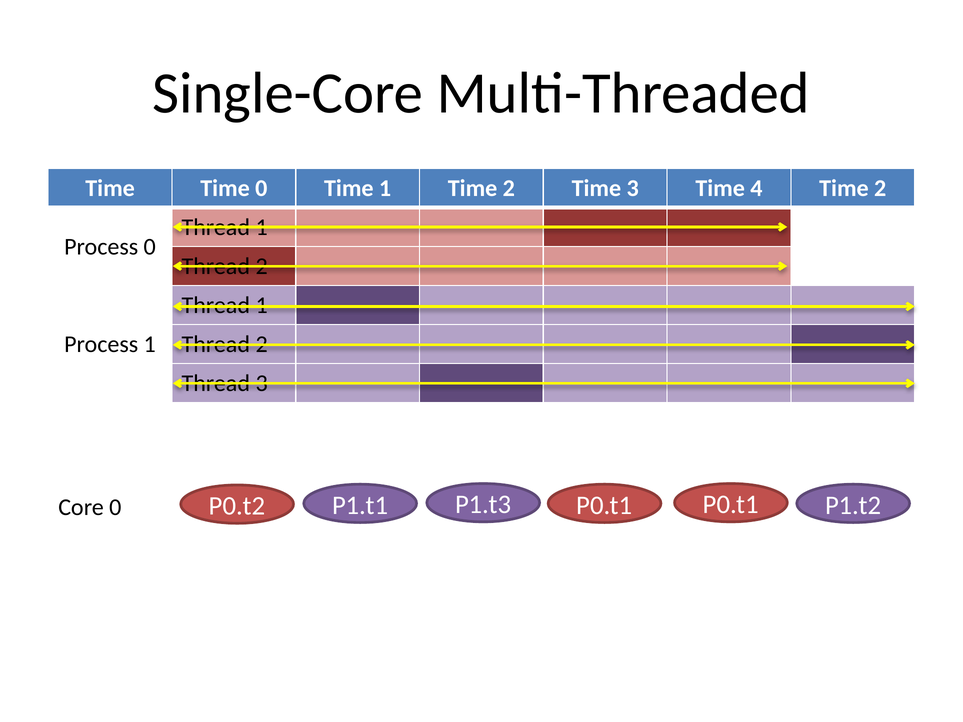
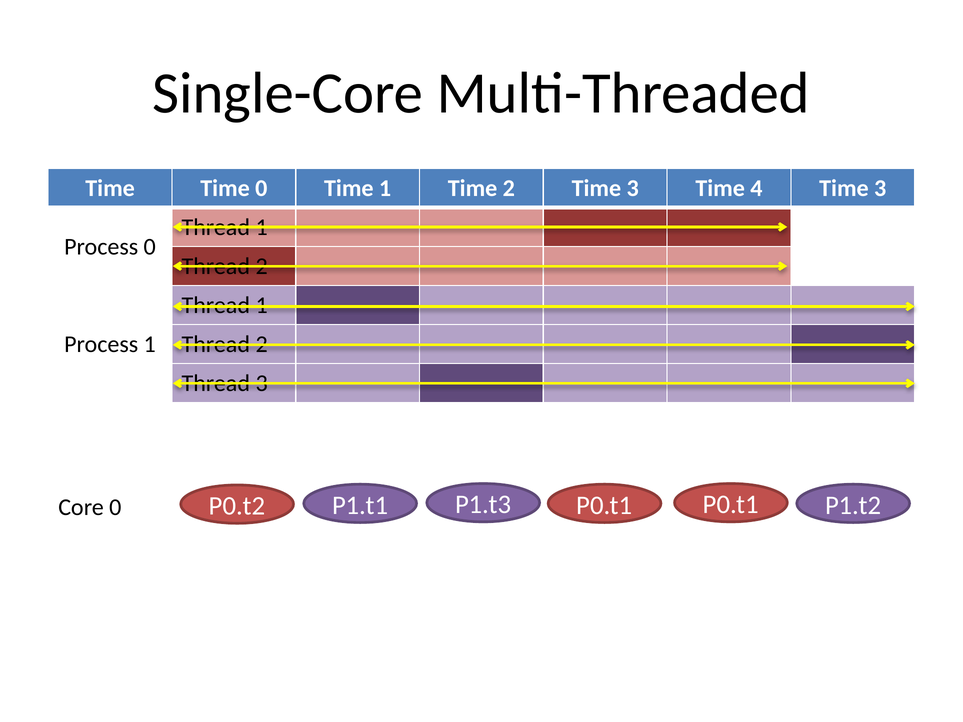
4 Time 2: 2 -> 3
